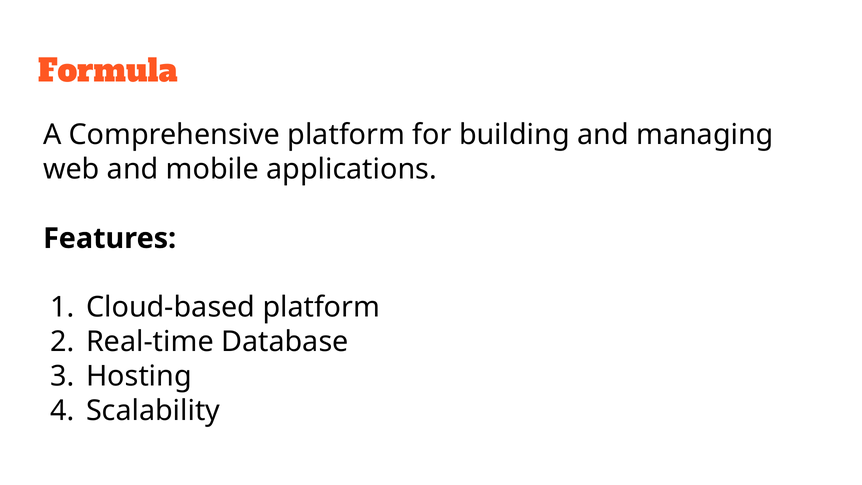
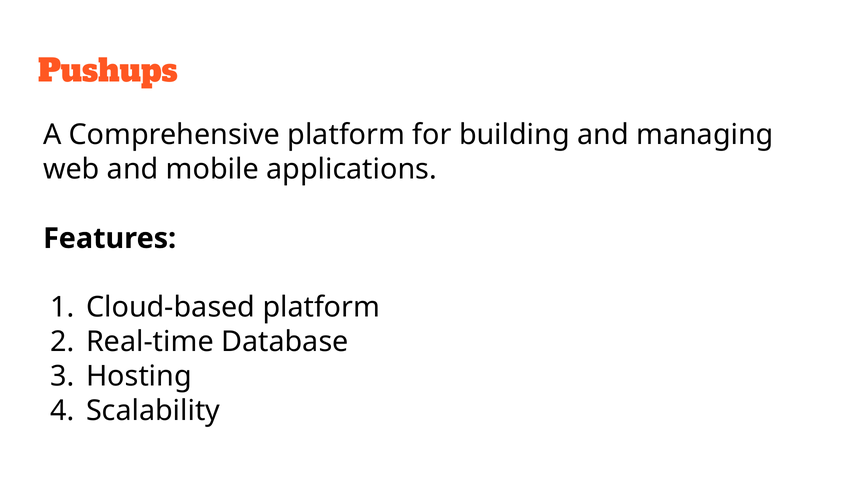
Formula: Formula -> Pushups
